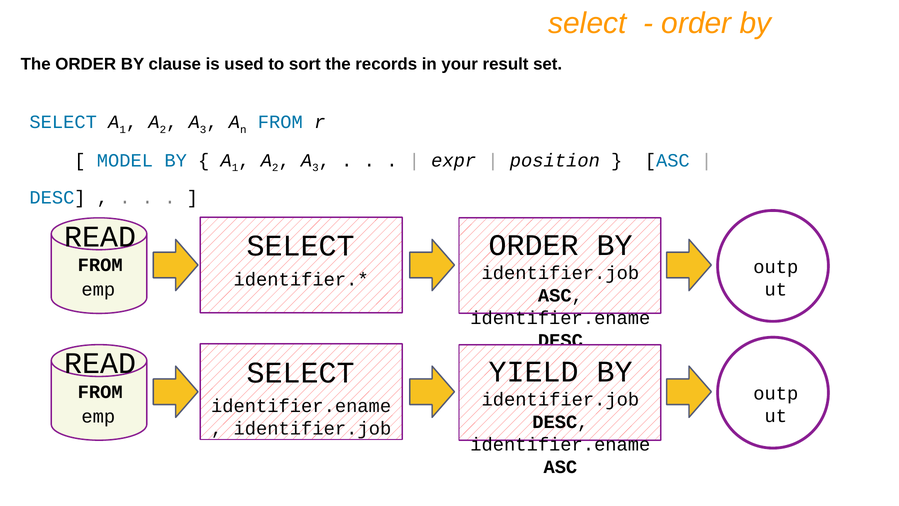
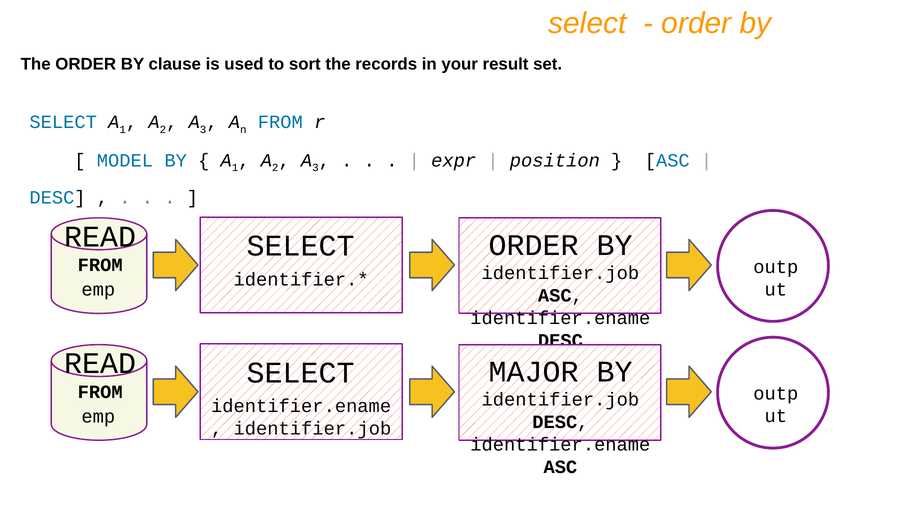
YIELD: YIELD -> MAJOR
